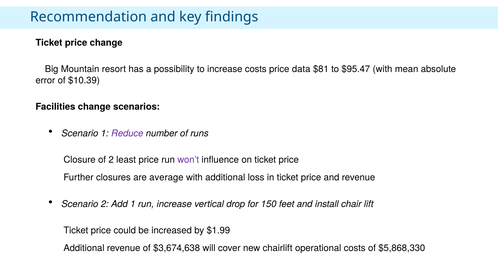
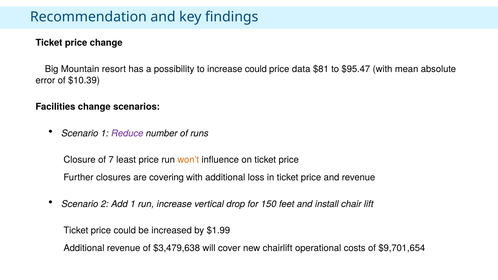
increase costs: costs -> could
of 2: 2 -> 7
won’t colour: purple -> orange
average: average -> covering
$3,674,638: $3,674,638 -> $3,479,638
$5,868,330: $5,868,330 -> $9,701,654
